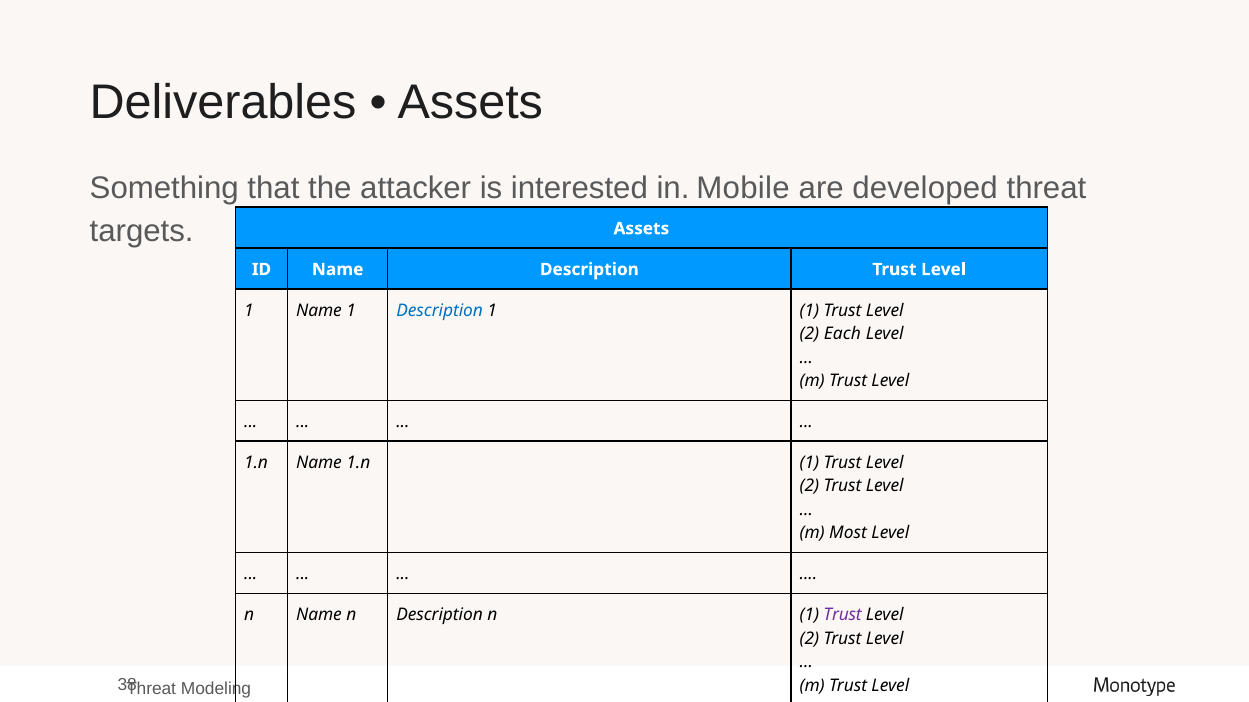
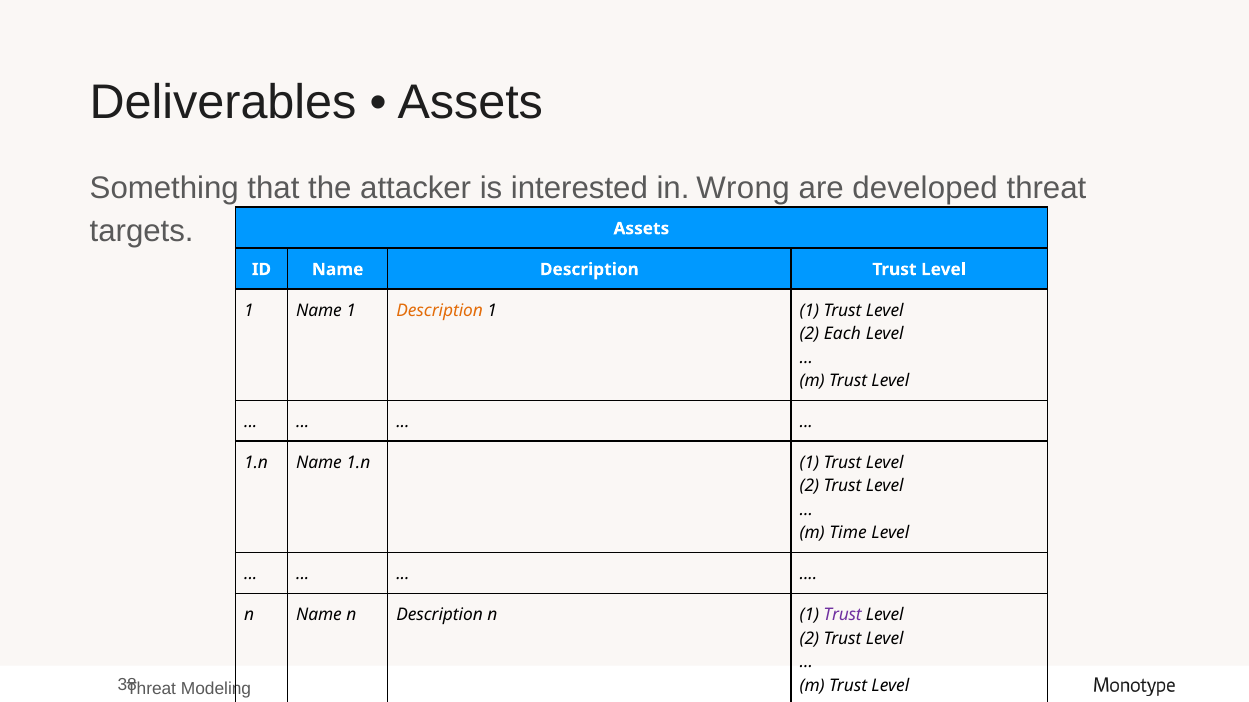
Mobile: Mobile -> Wrong
Description at (440, 311) colour: blue -> orange
Most: Most -> Time
